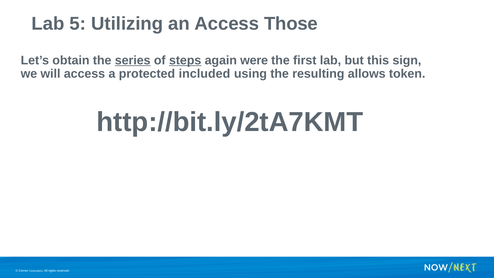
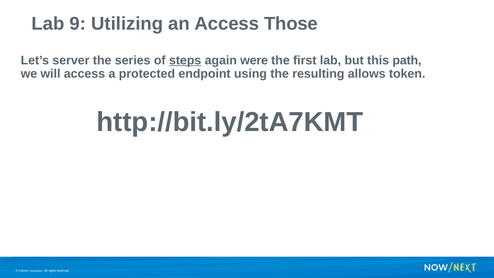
5: 5 -> 9
obtain: obtain -> server
series underline: present -> none
sign: sign -> path
included: included -> endpoint
